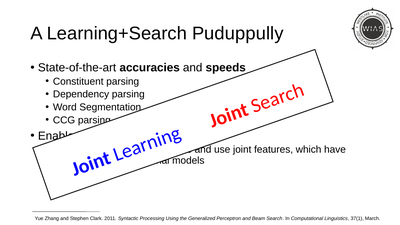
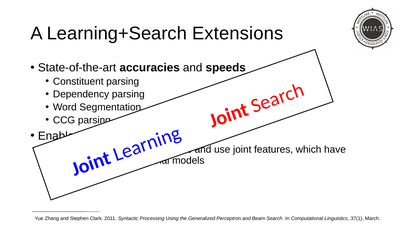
Puduppully: Puduppully -> Extensions
